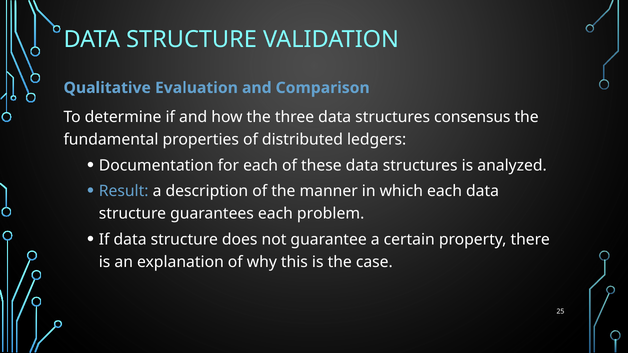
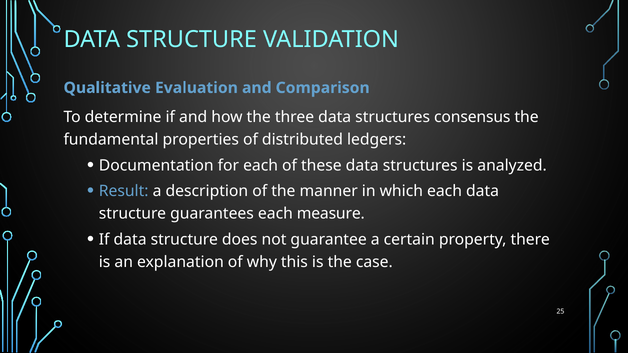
problem: problem -> measure
